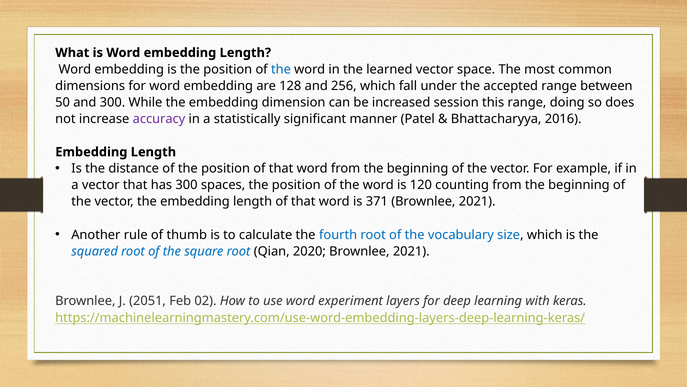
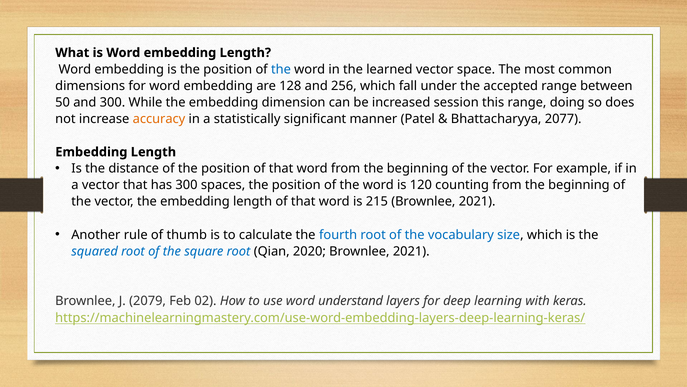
accuracy colour: purple -> orange
2016: 2016 -> 2077
371: 371 -> 215
2051: 2051 -> 2079
experiment: experiment -> understand
